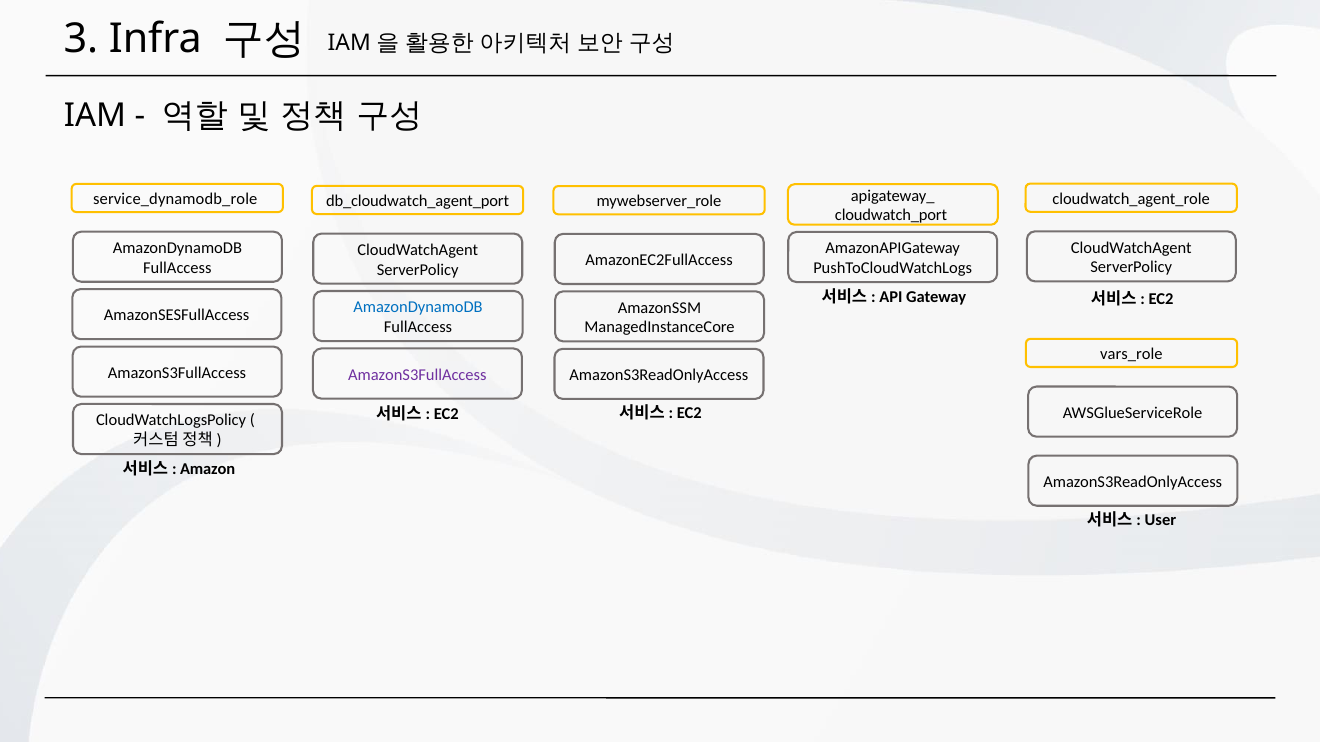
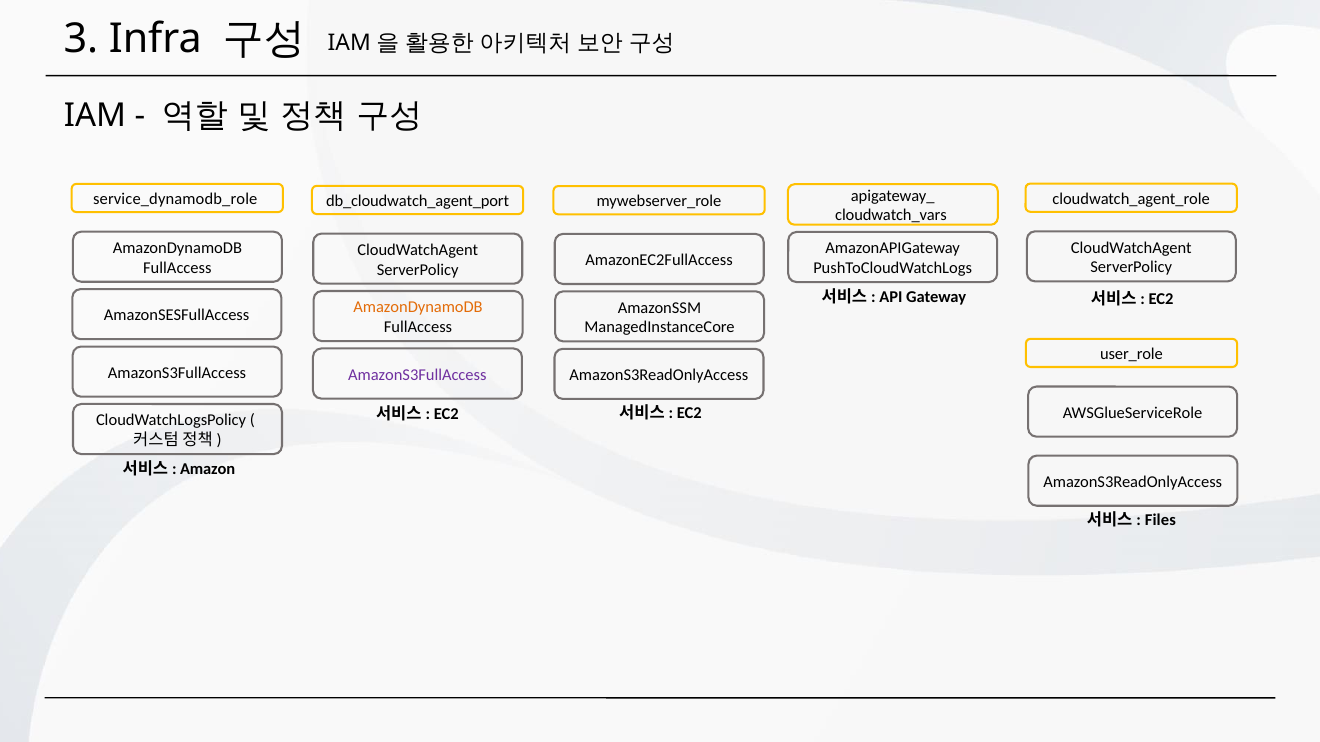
cloudwatch_port: cloudwatch_port -> cloudwatch_vars
AmazonDynamoDB at (418, 308) colour: blue -> orange
vars_role: vars_role -> user_role
User: User -> Files
